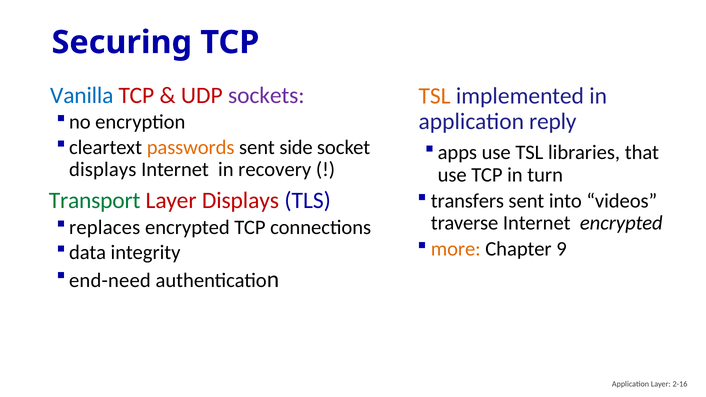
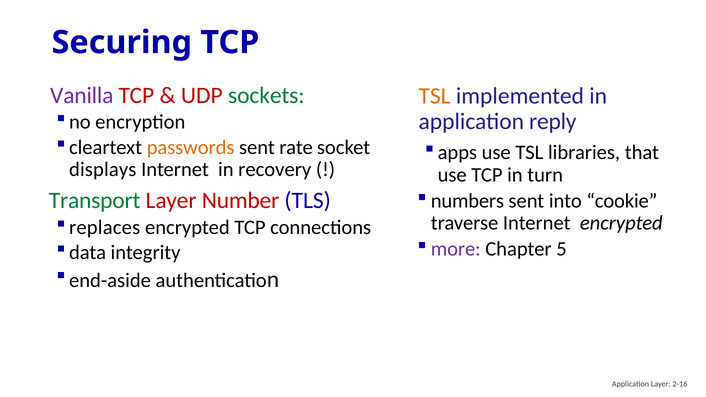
Vanilla colour: blue -> purple
sockets colour: purple -> green
side: side -> rate
transfers: transfers -> numbers
videos: videos -> cookie
Layer Displays: Displays -> Number
more colour: orange -> purple
9: 9 -> 5
end-need: end-need -> end-aside
